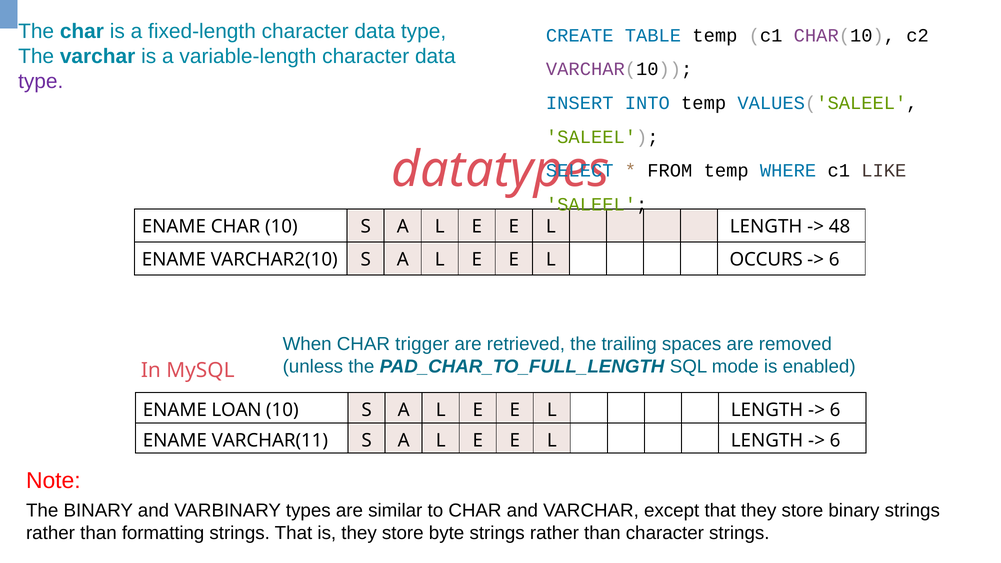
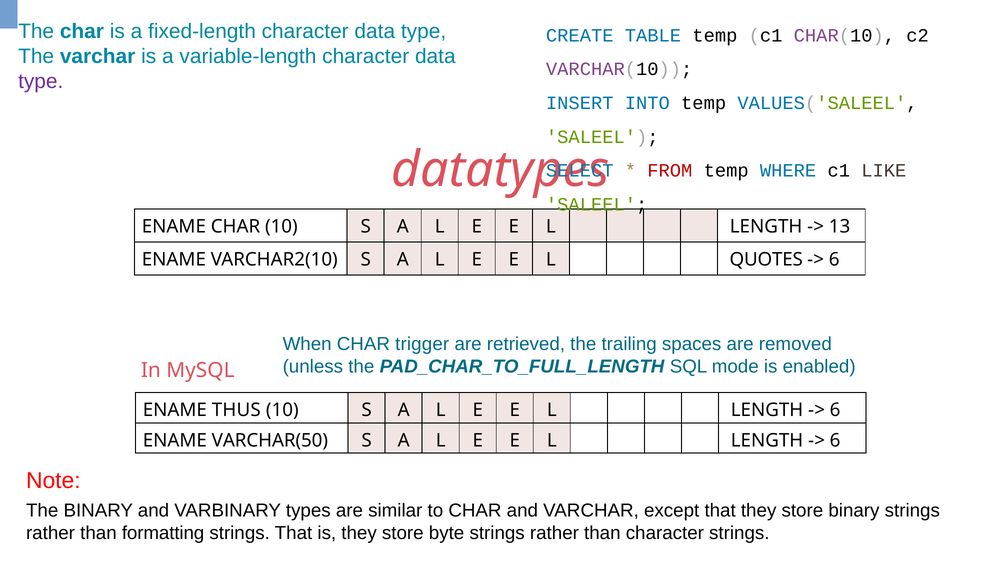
FROM colour: black -> red
48: 48 -> 13
OCCURS: OCCURS -> QUOTES
LOAN: LOAN -> THUS
VARCHAR(11: VARCHAR(11 -> VARCHAR(50
